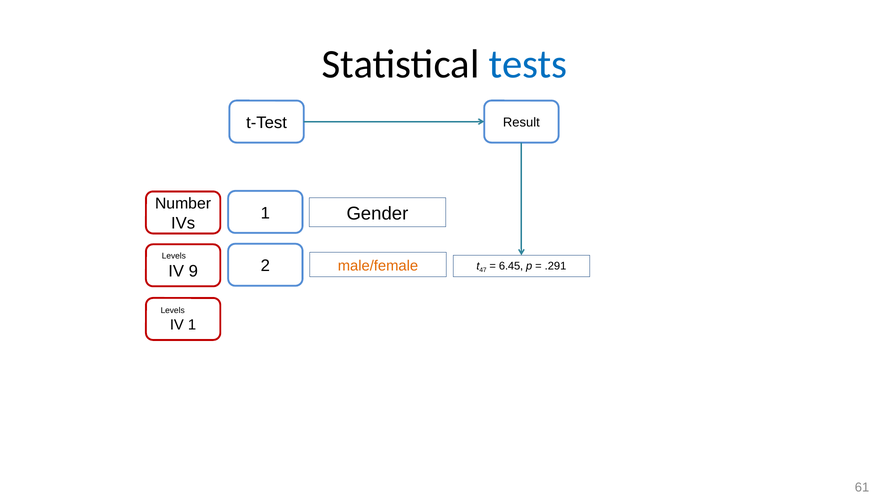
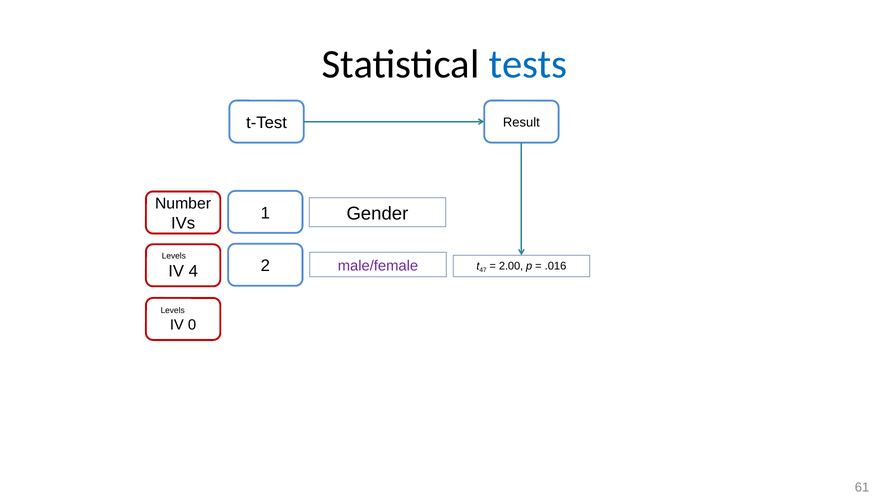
male/female colour: orange -> purple
6.45: 6.45 -> 2.00
.291: .291 -> .016
9: 9 -> 4
IV 1: 1 -> 0
